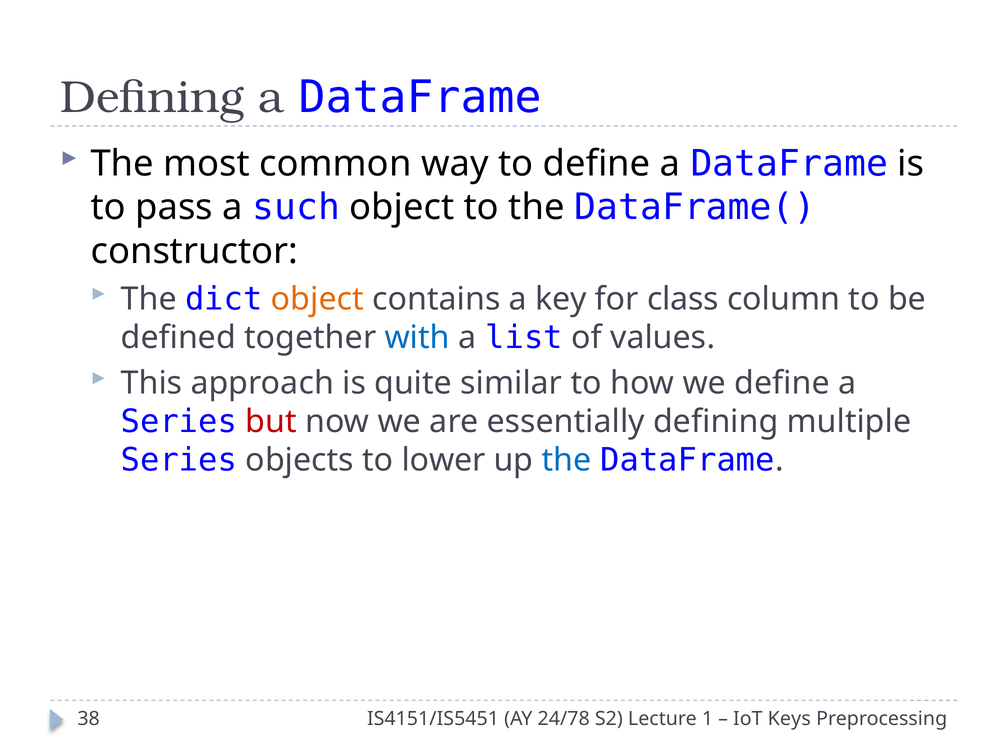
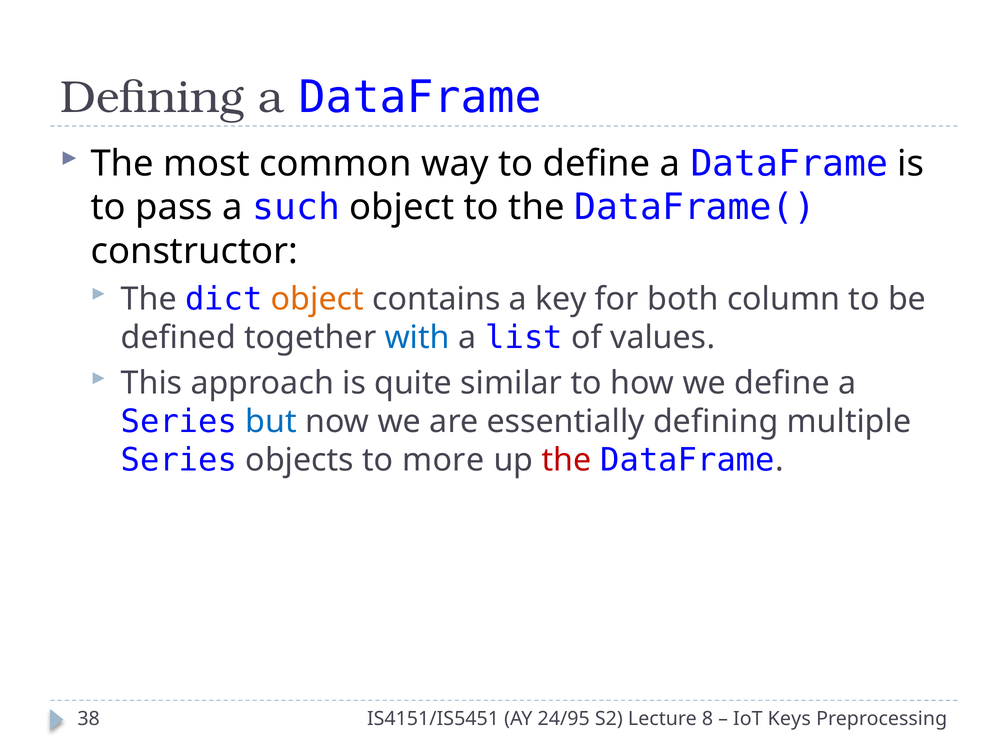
class: class -> both
but colour: red -> blue
lower: lower -> more
the at (566, 460) colour: blue -> red
24/78: 24/78 -> 24/95
1: 1 -> 8
